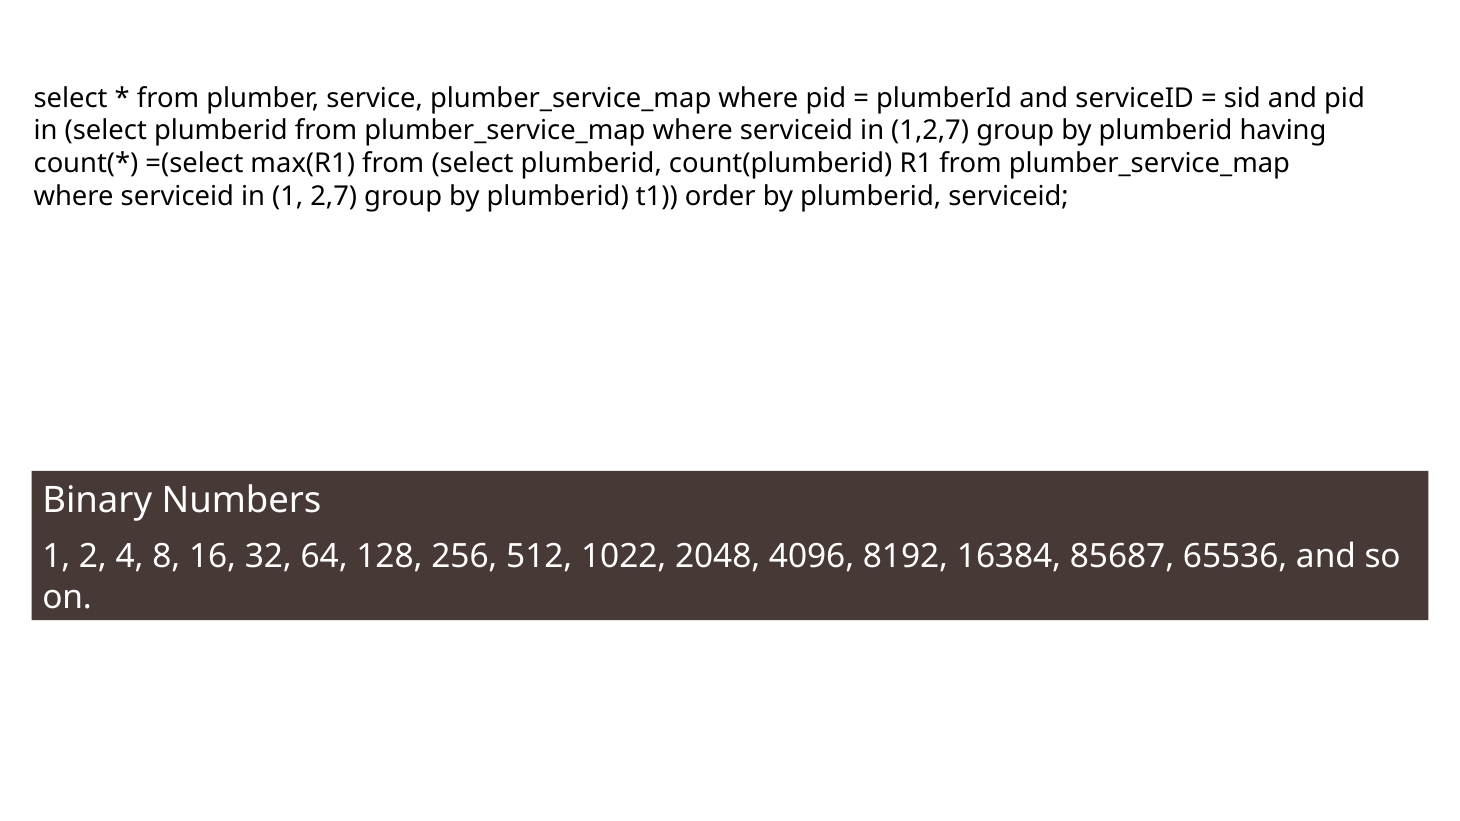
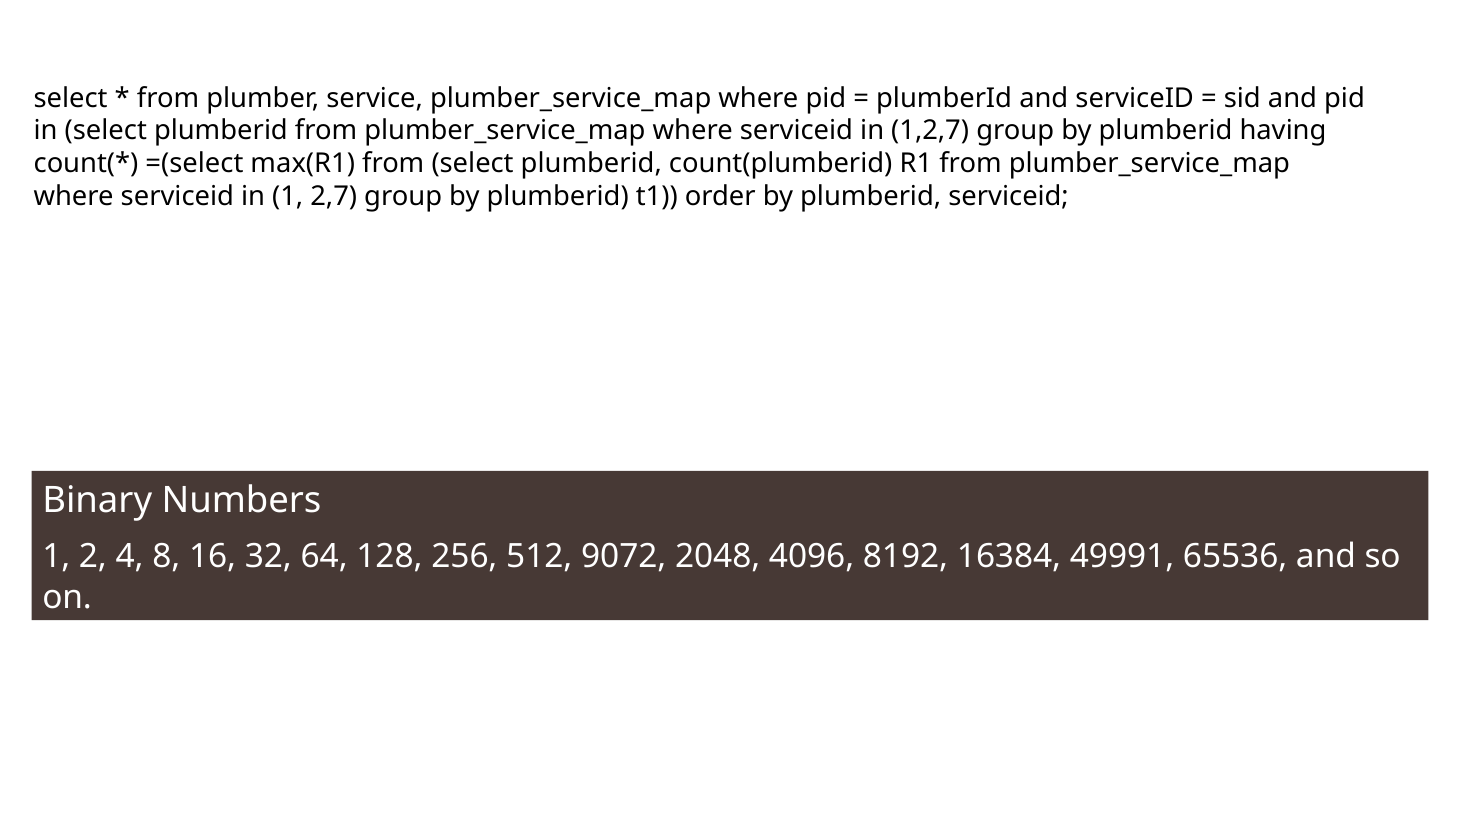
1022: 1022 -> 9072
85687: 85687 -> 49991
